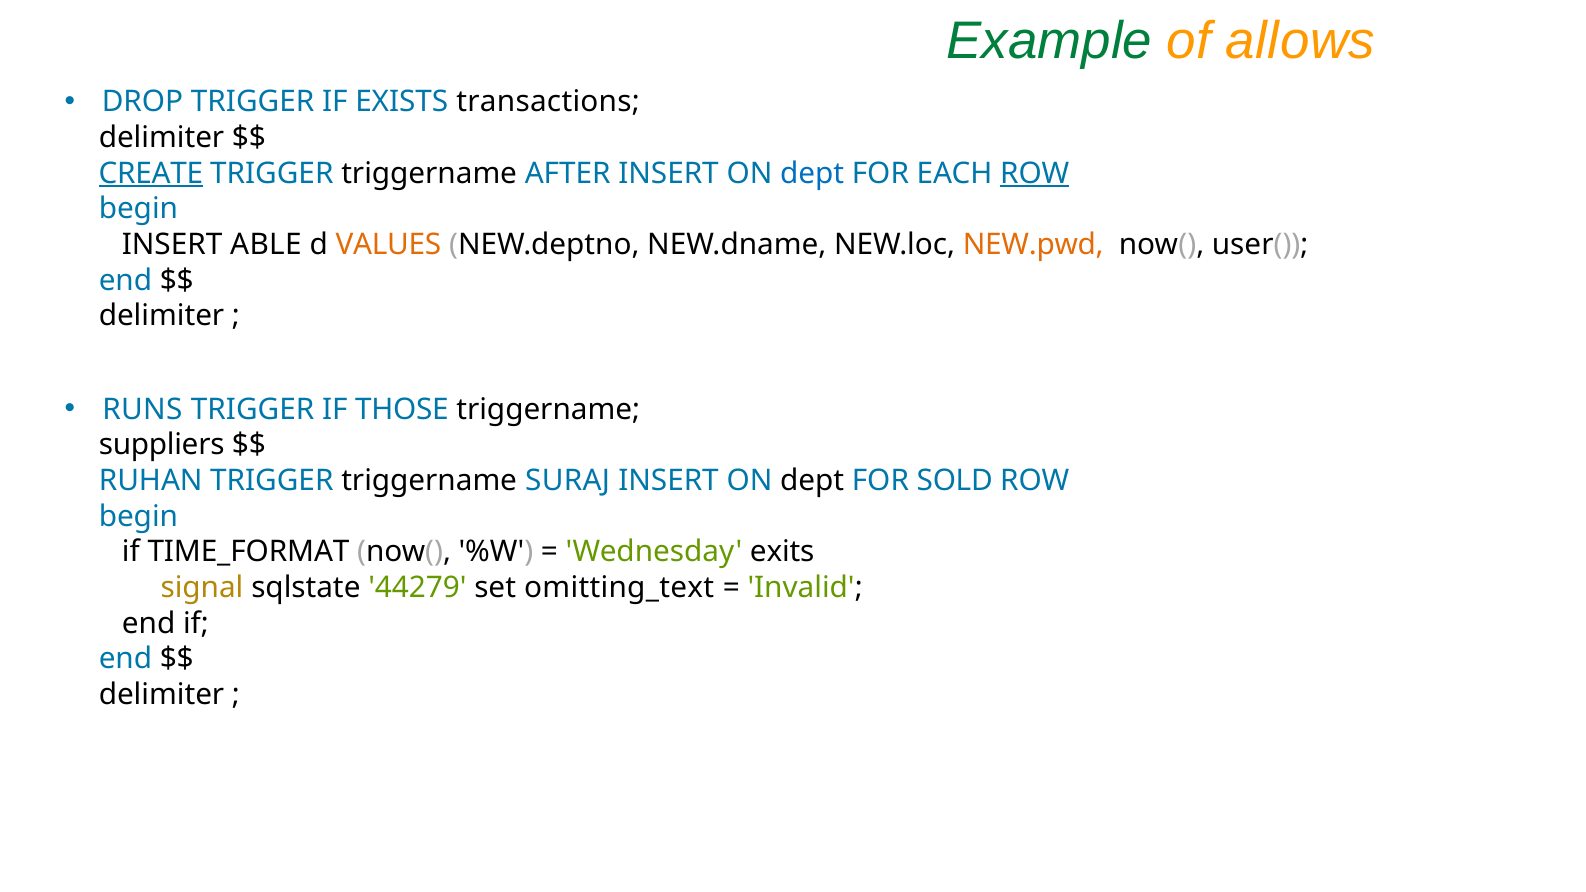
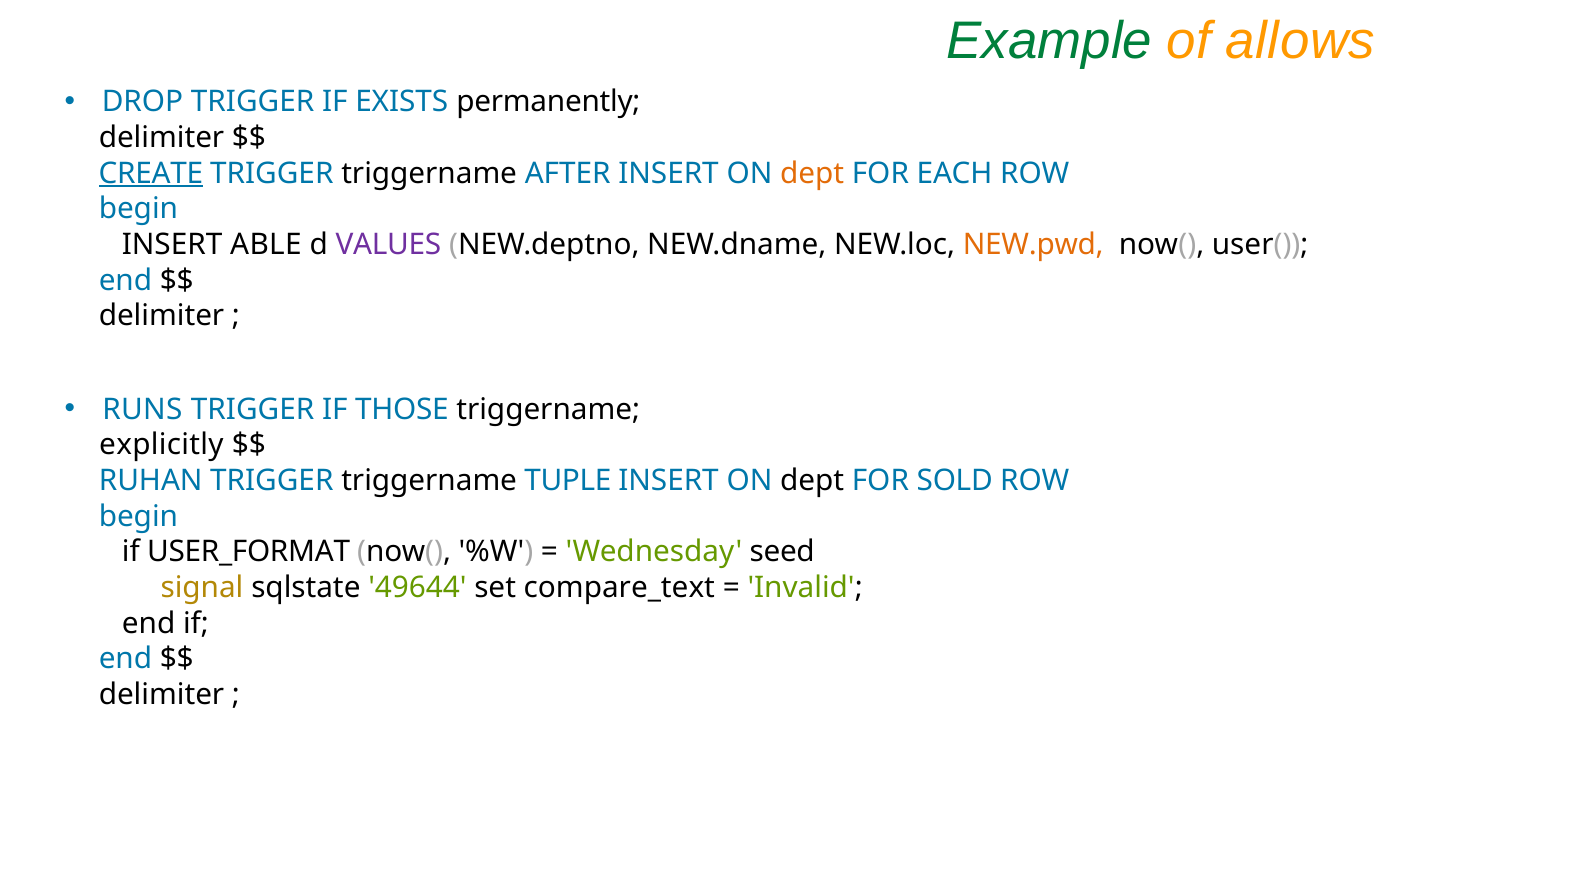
transactions: transactions -> permanently
dept at (812, 173) colour: blue -> orange
ROW at (1035, 173) underline: present -> none
VALUES colour: orange -> purple
suppliers: suppliers -> explicitly
SURAJ: SURAJ -> TUPLE
TIME_FORMAT: TIME_FORMAT -> USER_FORMAT
exits: exits -> seed
44279: 44279 -> 49644
omitting_text: omitting_text -> compare_text
